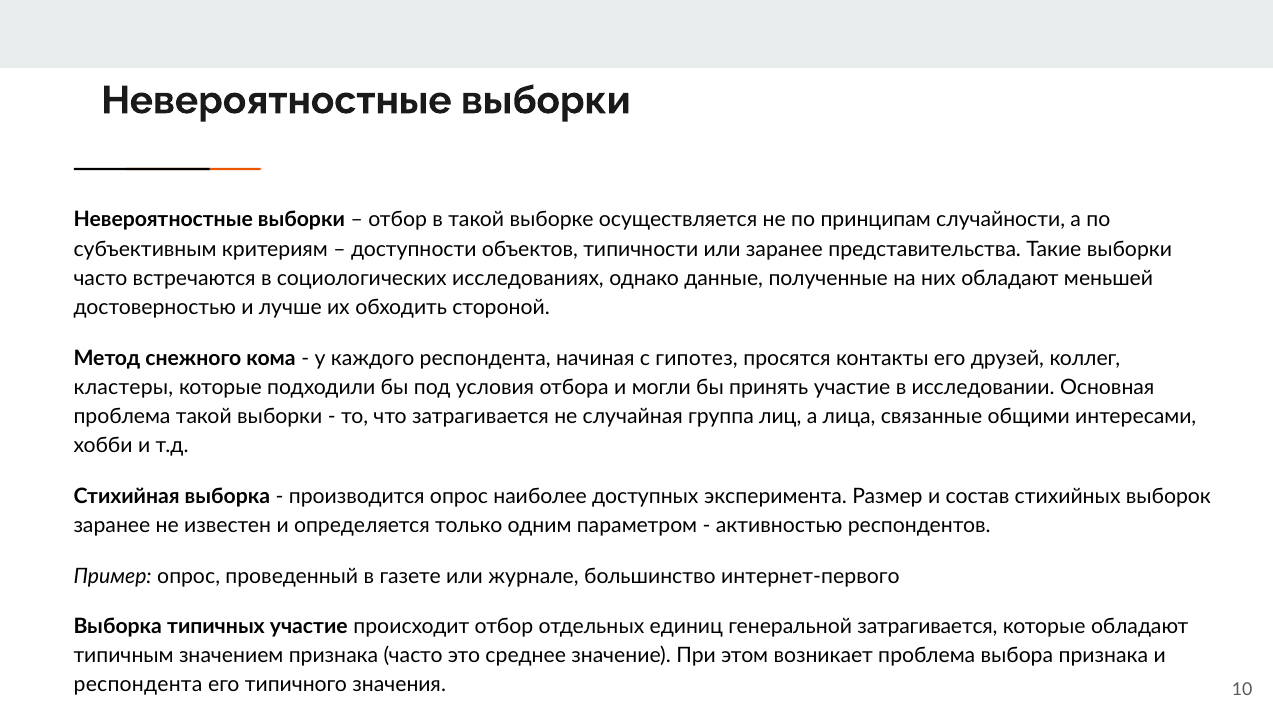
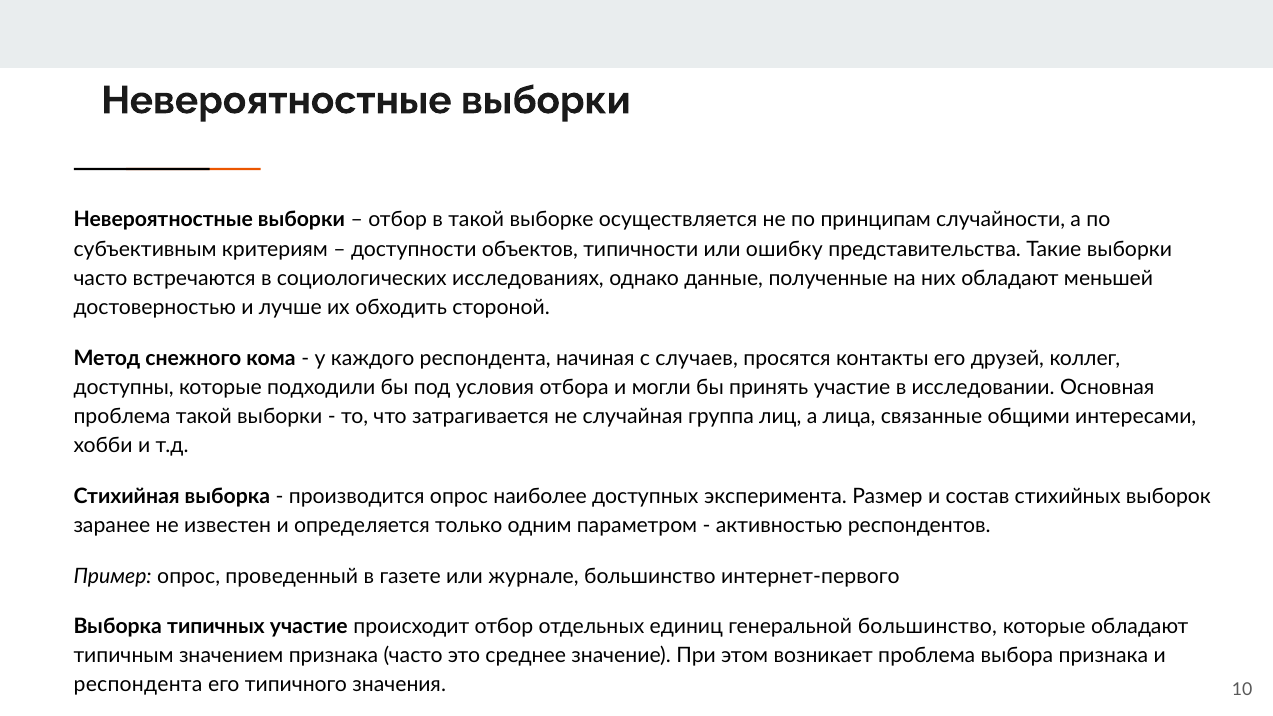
или заранее: заранее -> ошибку
гипотез: гипотез -> случаев
кластеры: кластеры -> доступны
генеральной затрагивается: затрагивается -> большинство
